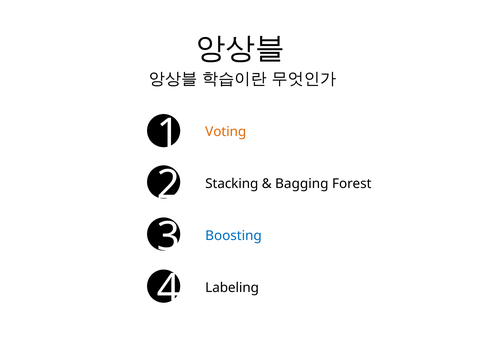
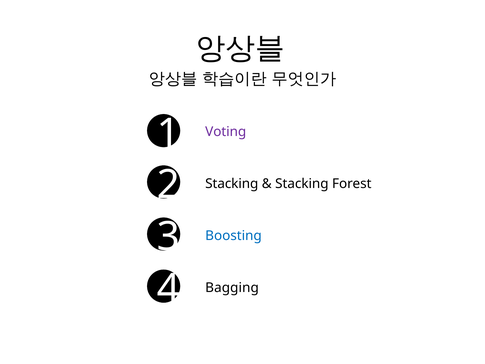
Voting colour: orange -> purple
Bagging at (302, 184): Bagging -> Stacking
Labeling: Labeling -> Bagging
